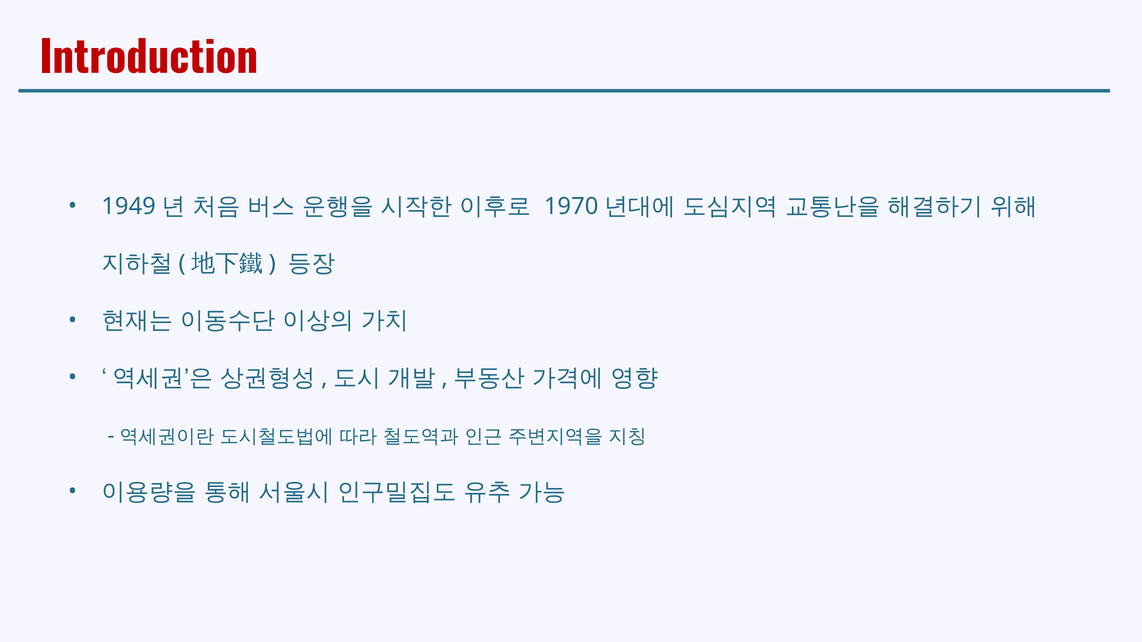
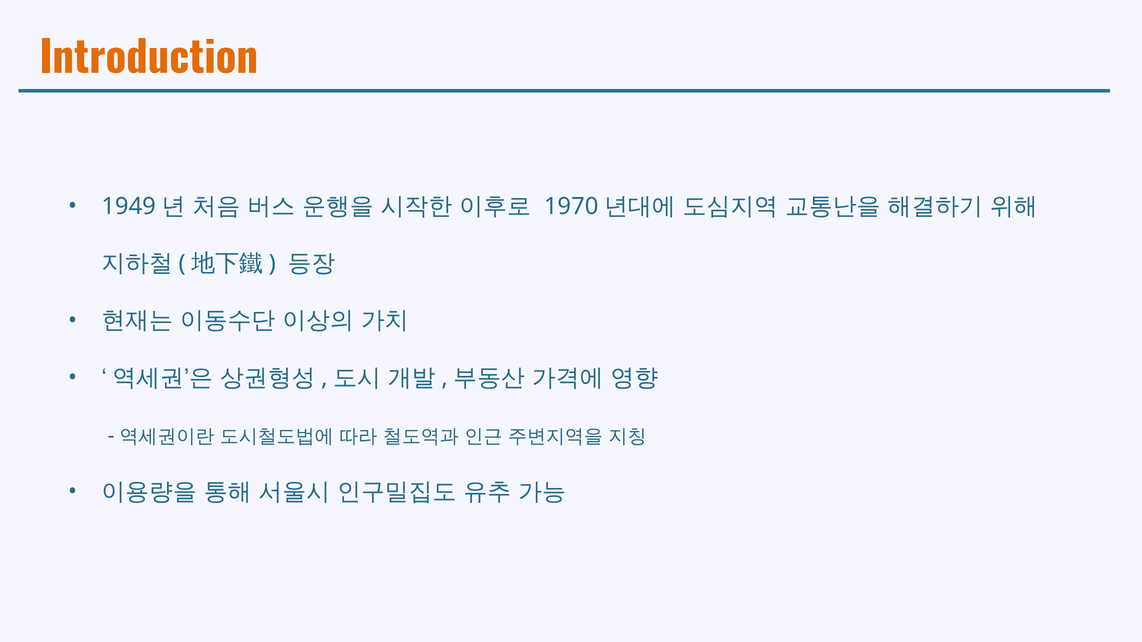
Introduction colour: red -> orange
